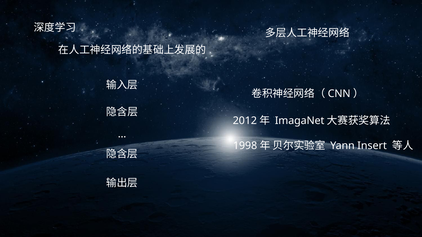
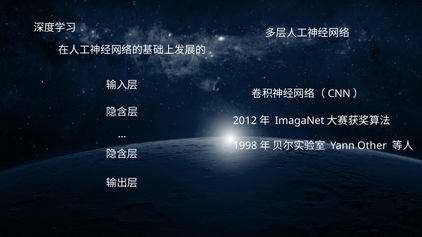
Insert: Insert -> Other
